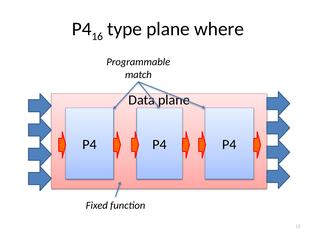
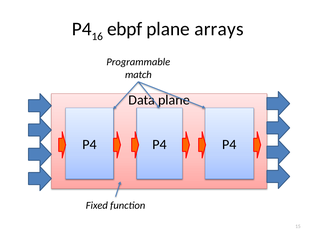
type: type -> ebpf
where: where -> arrays
